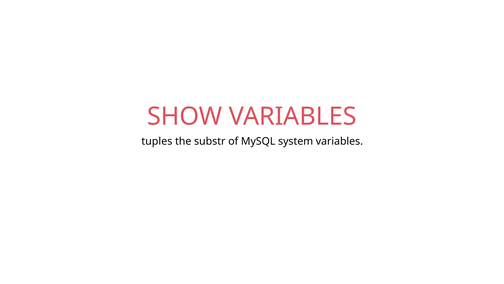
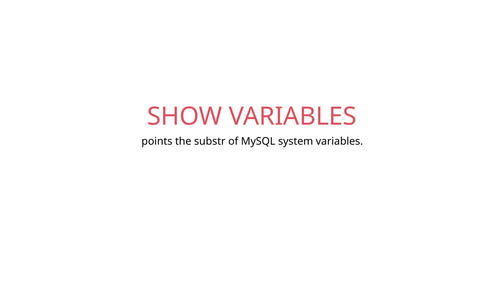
tuples: tuples -> points
